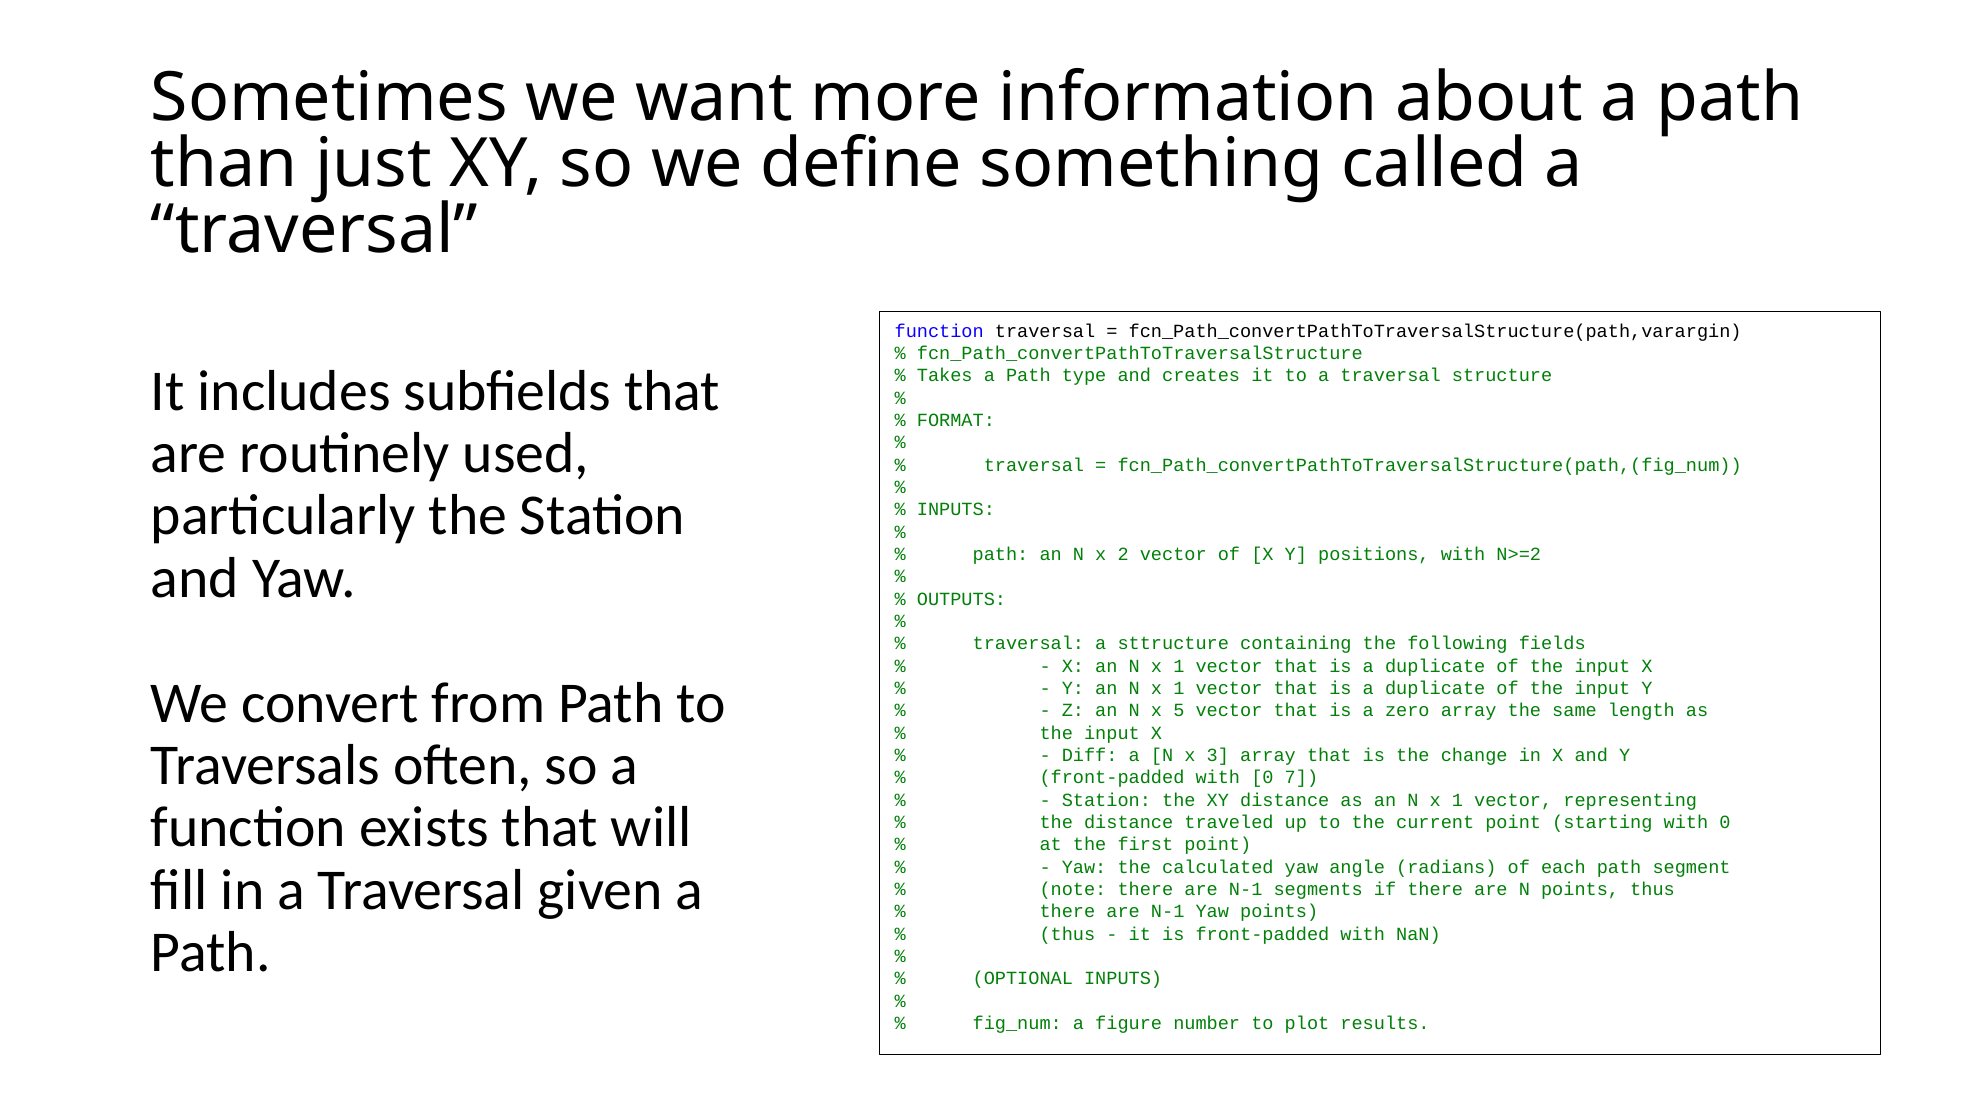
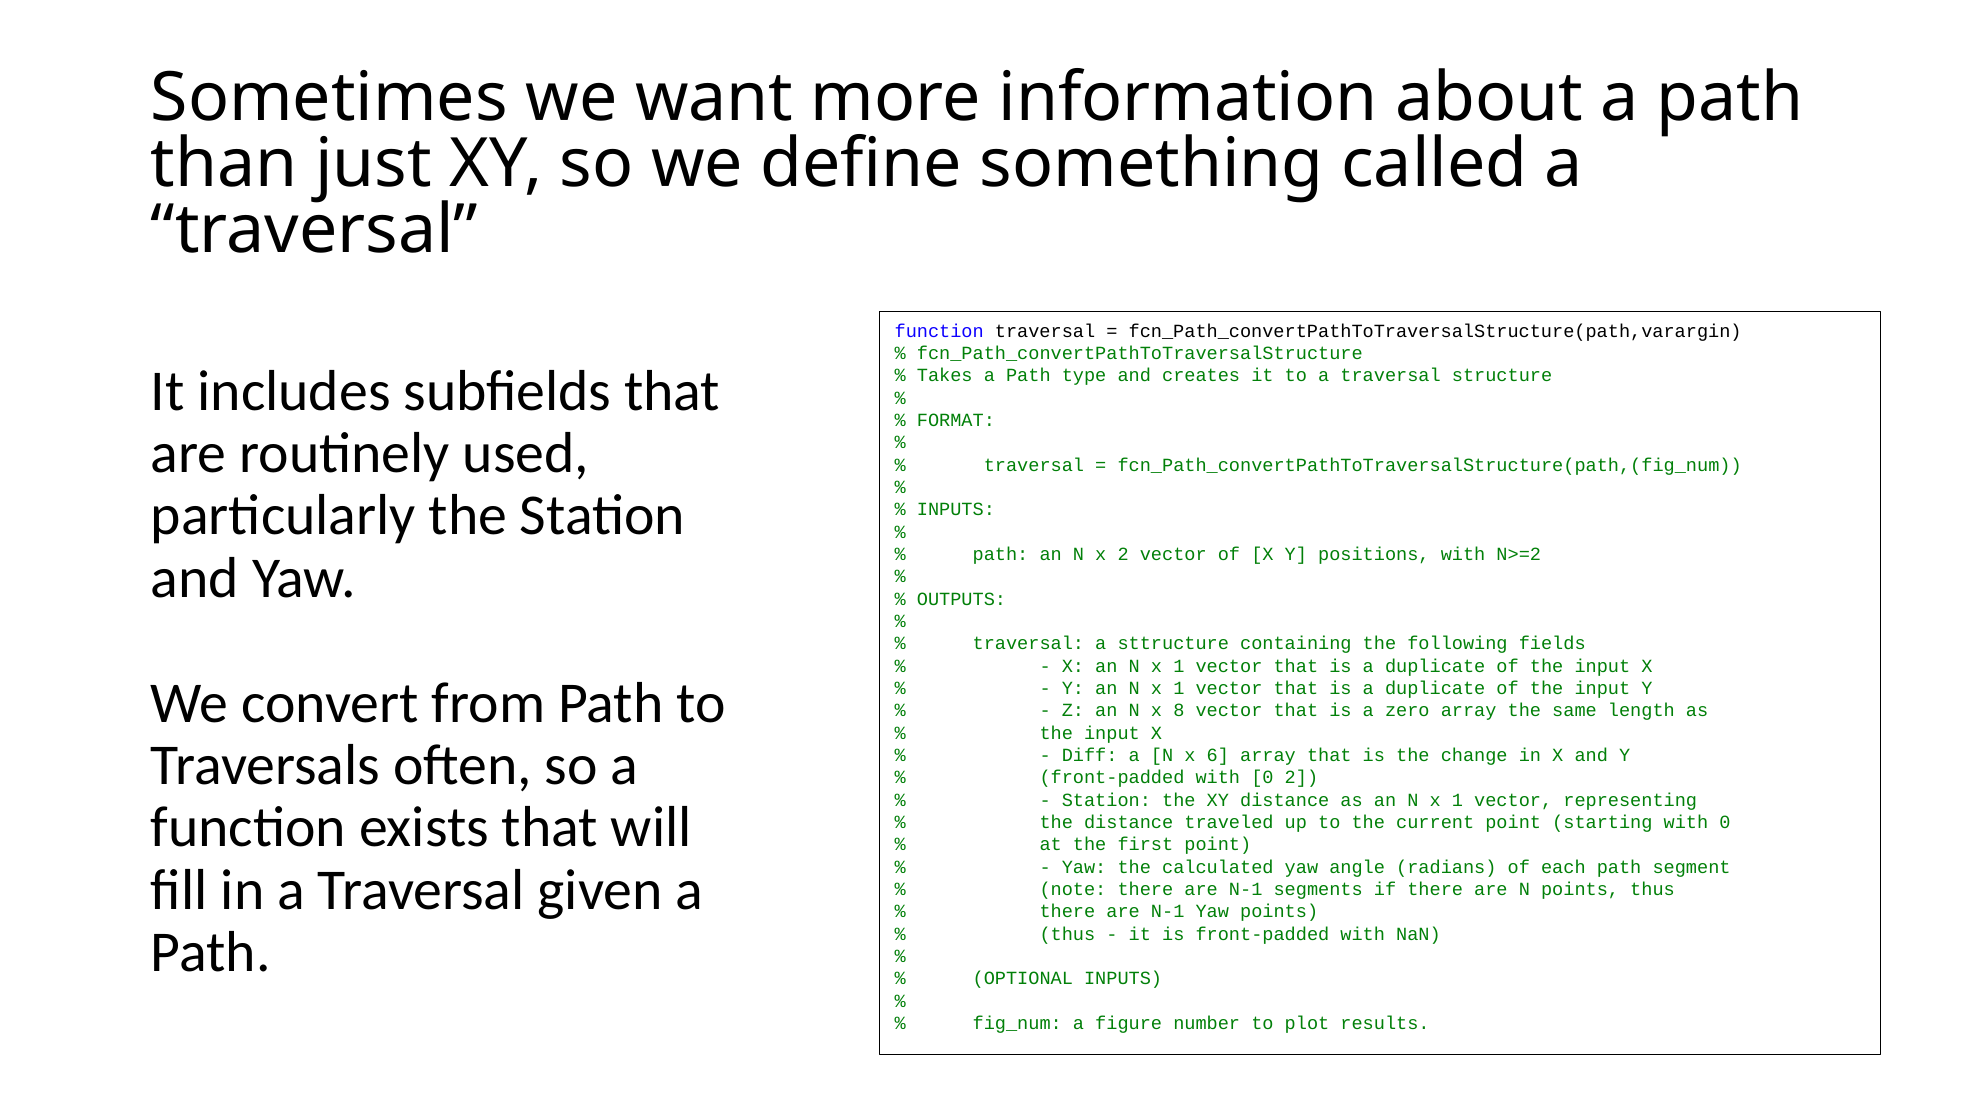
5: 5 -> 8
3: 3 -> 6
0 7: 7 -> 2
